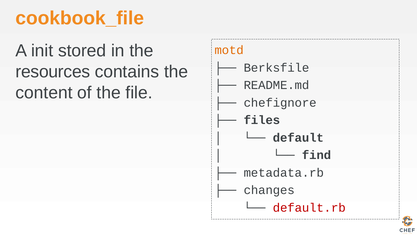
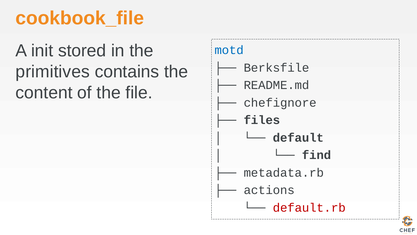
motd colour: orange -> blue
resources: resources -> primitives
changes: changes -> actions
